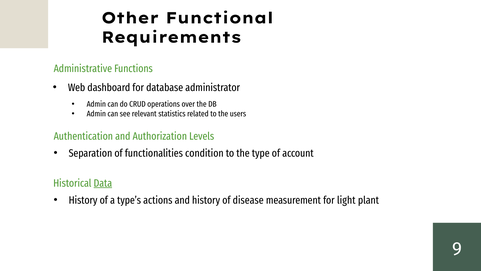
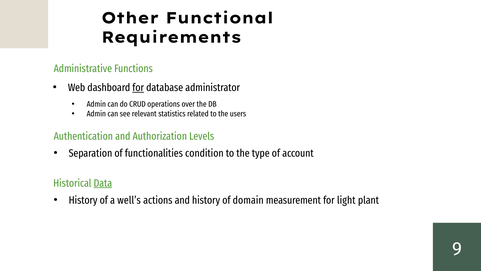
for at (138, 87) underline: none -> present
type’s: type’s -> well’s
disease: disease -> domain
